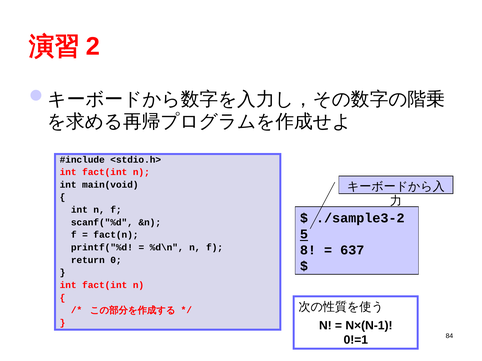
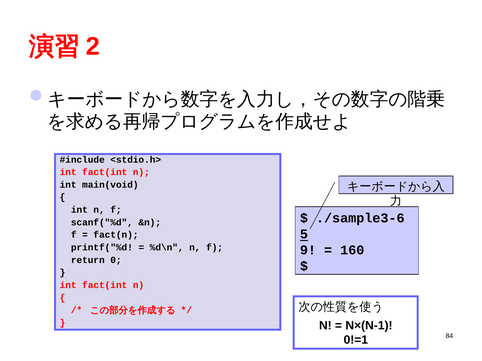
./sample3-2: ./sample3-2 -> ./sample3-6
8: 8 -> 9
637: 637 -> 160
